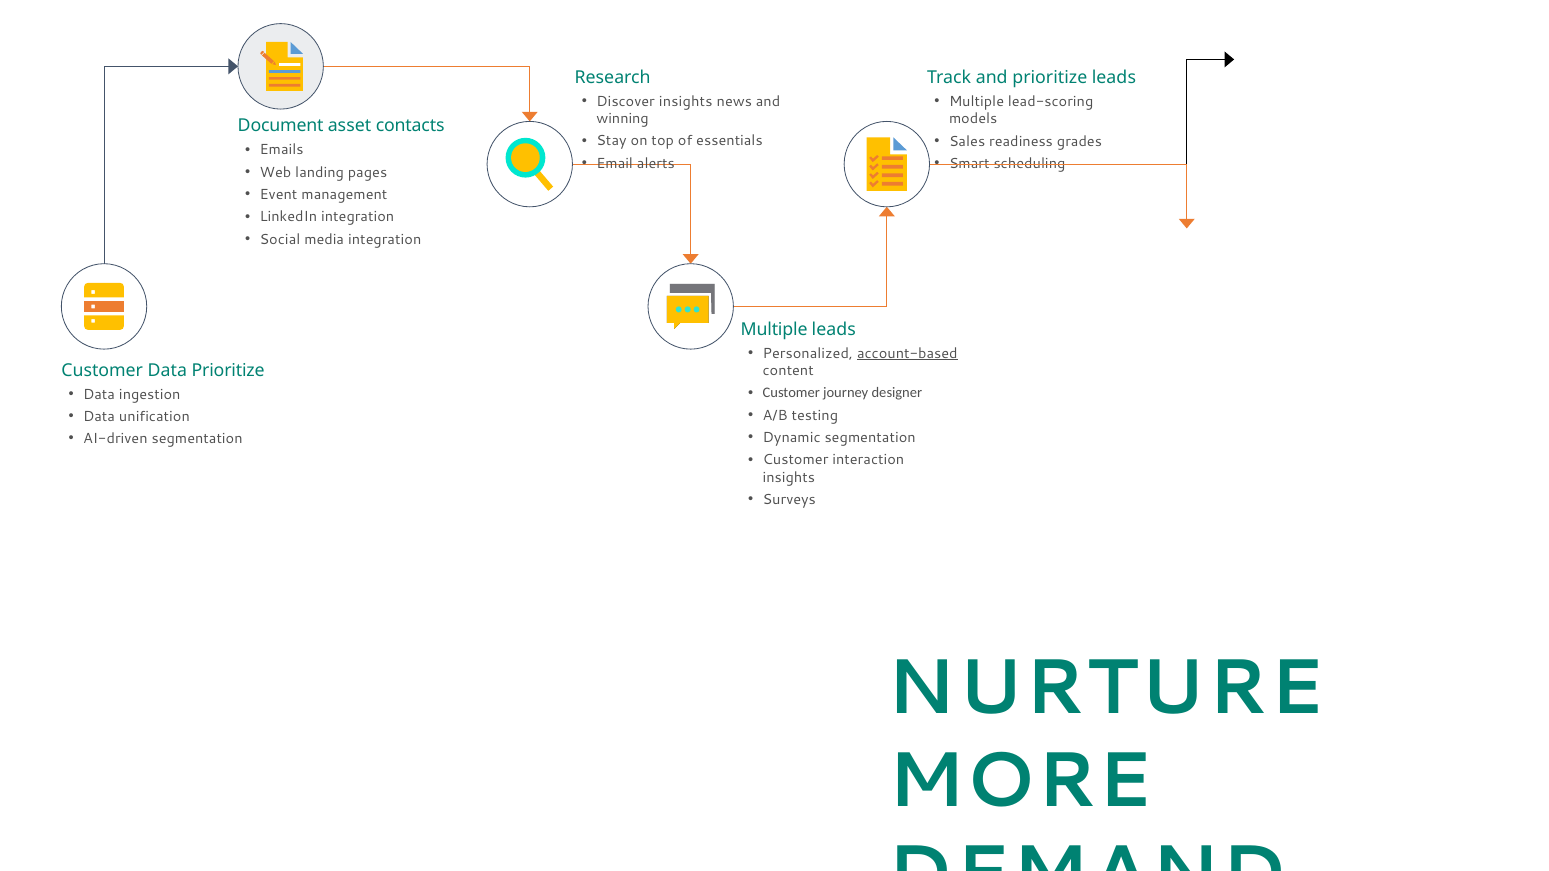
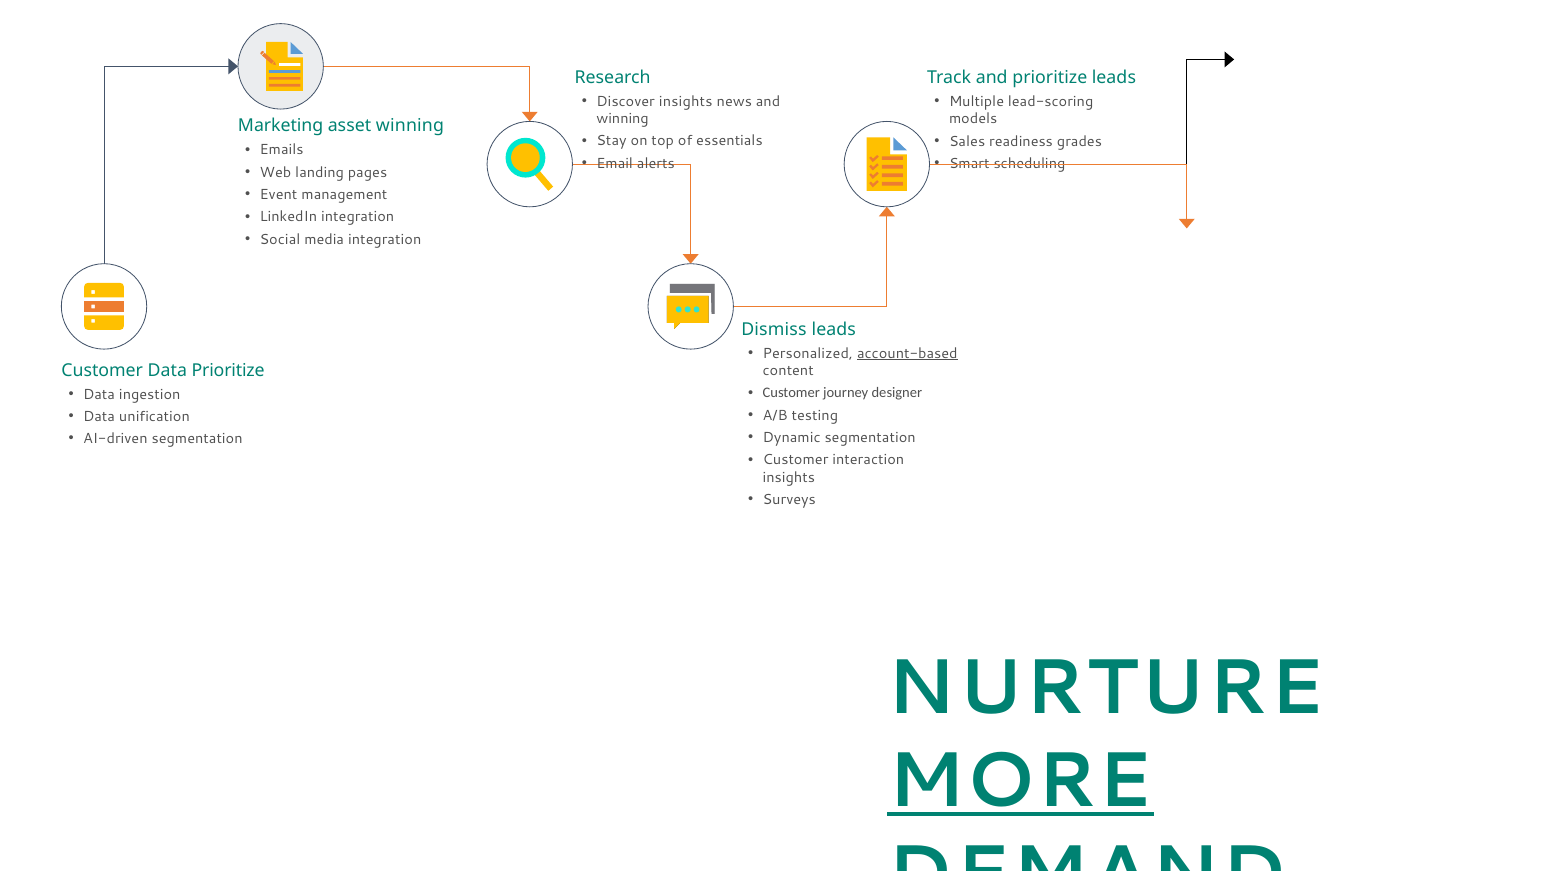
Document: Document -> Marketing
asset contacts: contacts -> winning
Multiple at (774, 329): Multiple -> Dismiss
MORE underline: none -> present
